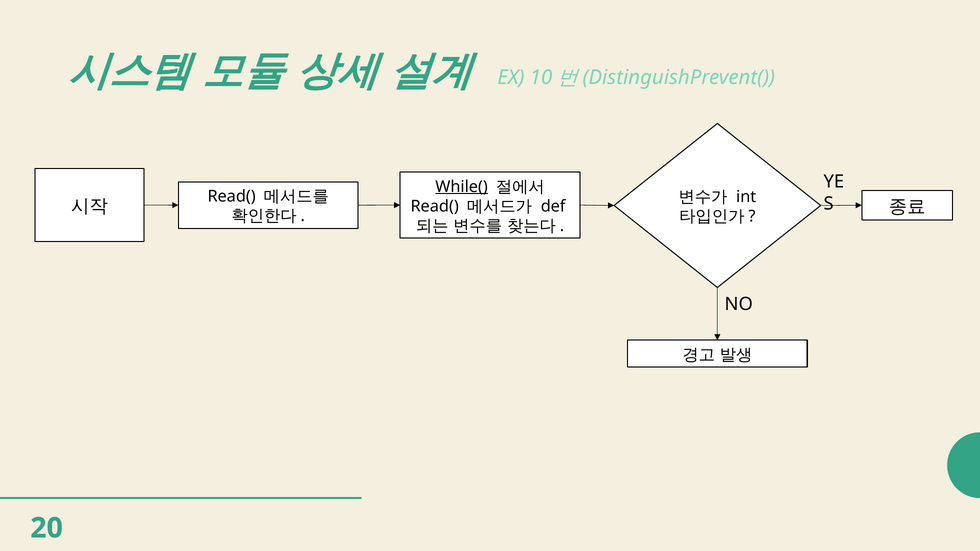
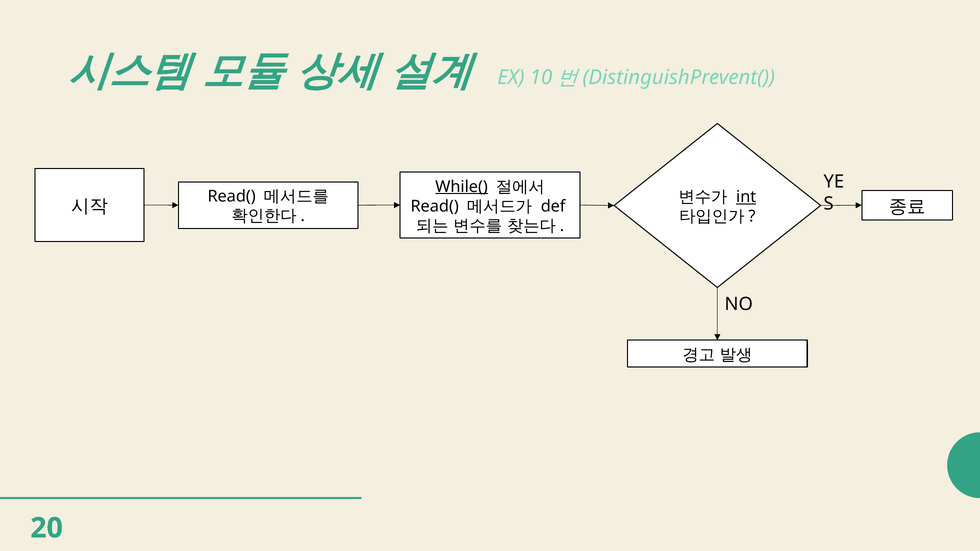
int underline: none -> present
